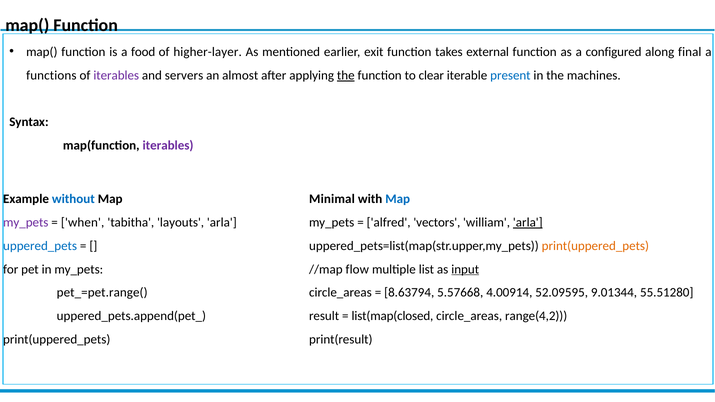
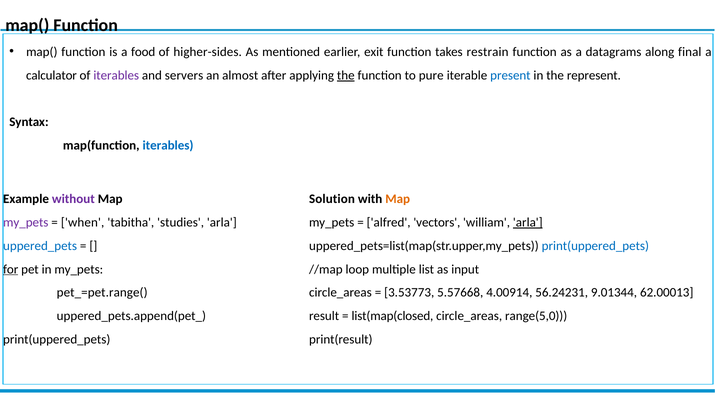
higher-layer: higher-layer -> higher-sides
external: external -> restrain
configured: configured -> datagrams
functions: functions -> calculator
clear: clear -> pure
machines: machines -> represent
iterables at (168, 146) colour: purple -> blue
without colour: blue -> purple
Minimal: Minimal -> Solution
Map at (398, 199) colour: blue -> orange
layouts: layouts -> studies
print(uppered_pets at (595, 246) colour: orange -> blue
for underline: none -> present
flow: flow -> loop
input underline: present -> none
8.63794: 8.63794 -> 3.53773
52.09595: 52.09595 -> 56.24231
55.51280: 55.51280 -> 62.00013
range(4,2: range(4,2 -> range(5,0
